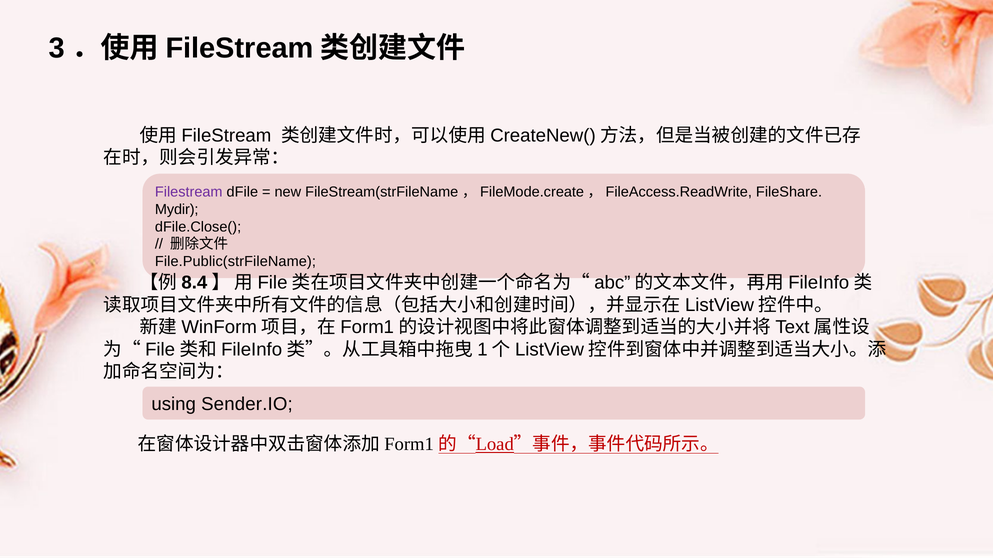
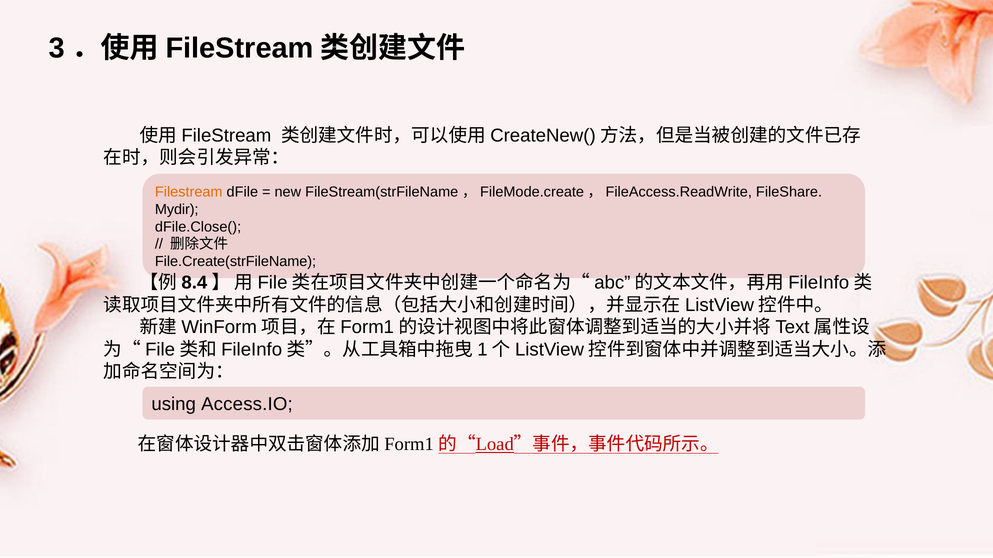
Filestream at (189, 192) colour: purple -> orange
File.Public(strFileName: File.Public(strFileName -> File.Create(strFileName
Sender.IO: Sender.IO -> Access.IO
